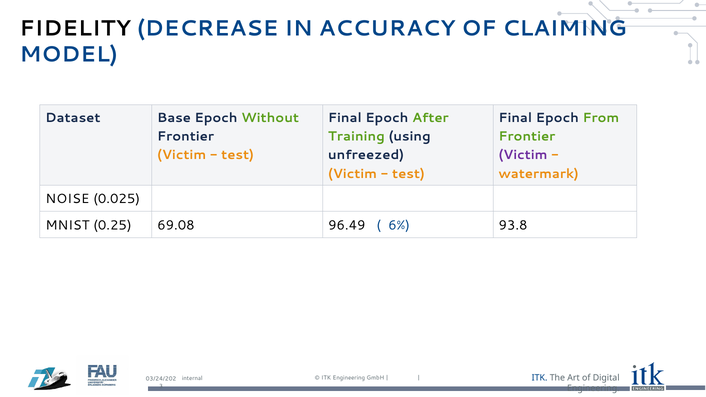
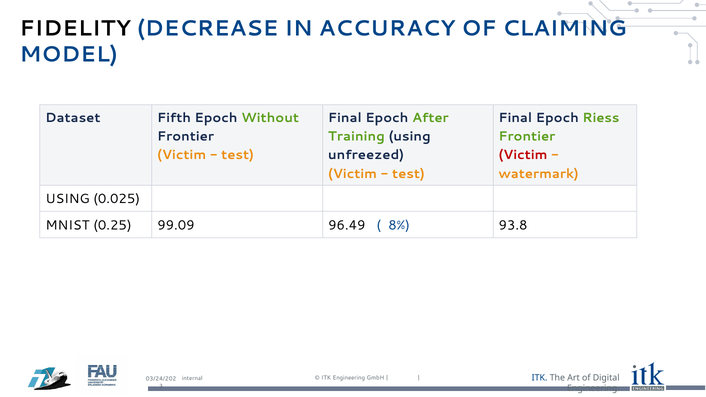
Base: Base -> Fifth
From: From -> Riess
Victim at (523, 155) colour: purple -> red
NOISE at (67, 199): NOISE -> USING
69.08: 69.08 -> 99.09
6%: 6% -> 8%
